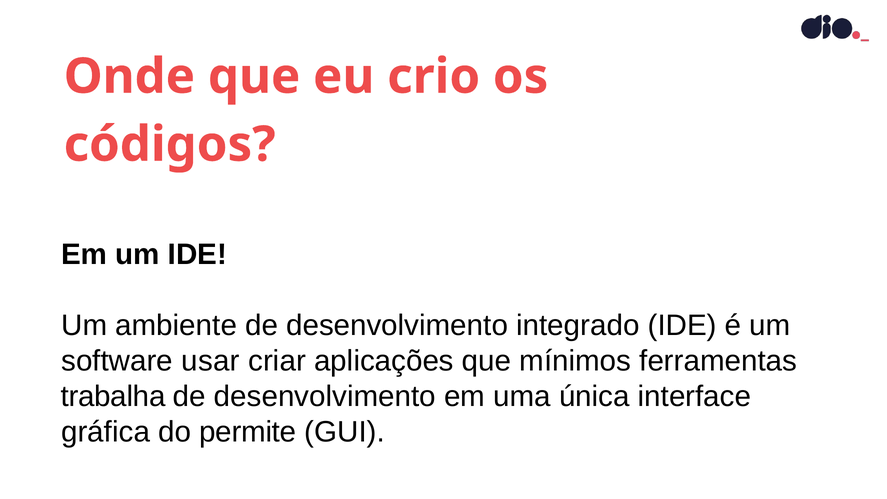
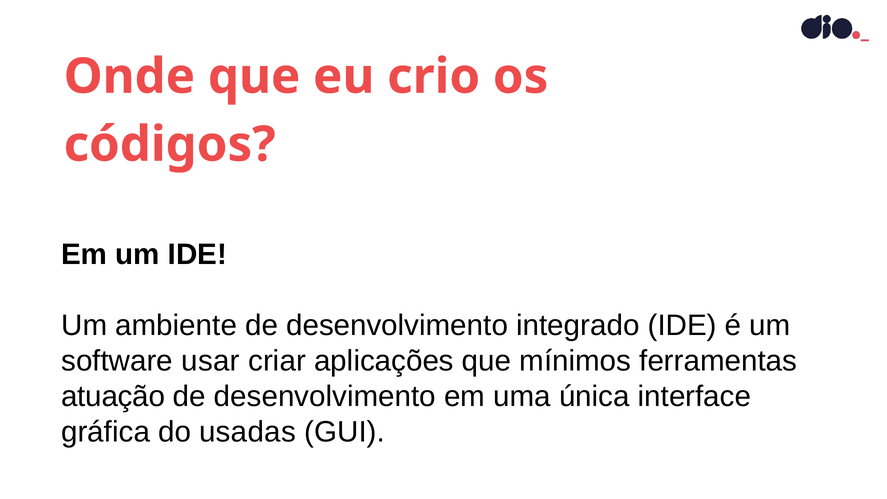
trabalha: trabalha -> atuação
permite: permite -> usadas
